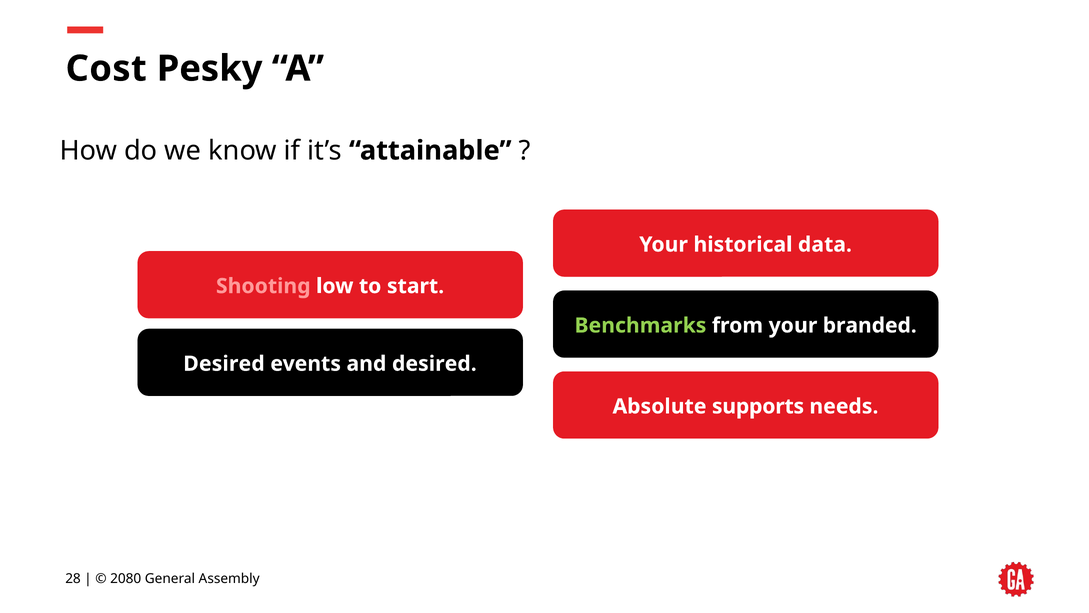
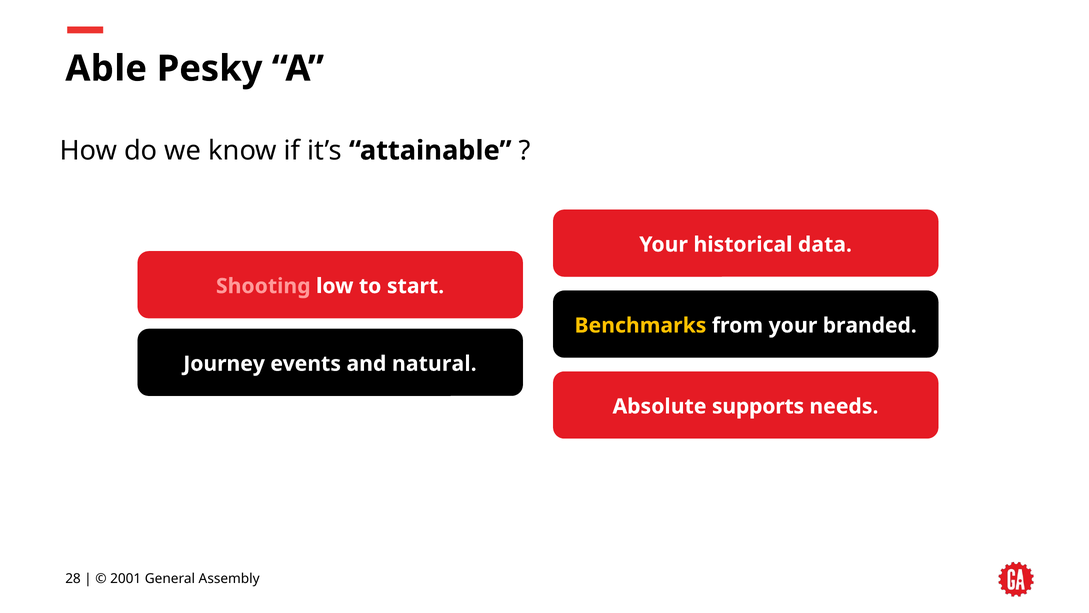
Cost: Cost -> Able
Benchmarks colour: light green -> yellow
Desired at (224, 364): Desired -> Journey
and desired: desired -> natural
2080: 2080 -> 2001
